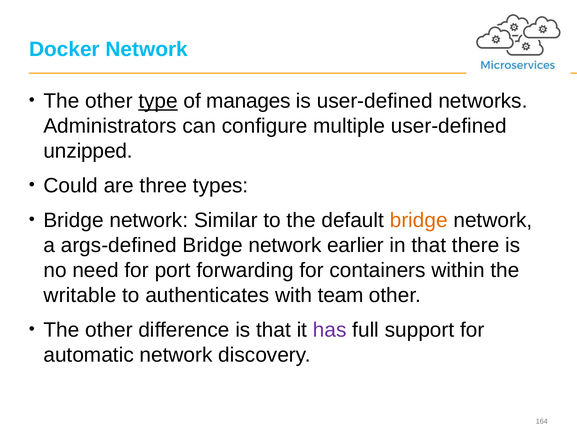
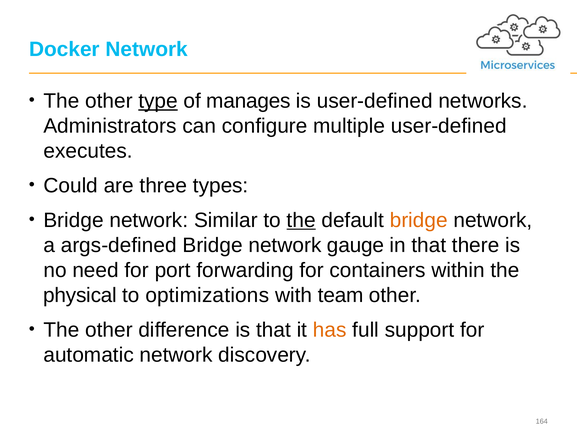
unzipped: unzipped -> executes
the at (301, 221) underline: none -> present
earlier: earlier -> gauge
writable: writable -> physical
authenticates: authenticates -> optimizations
has colour: purple -> orange
